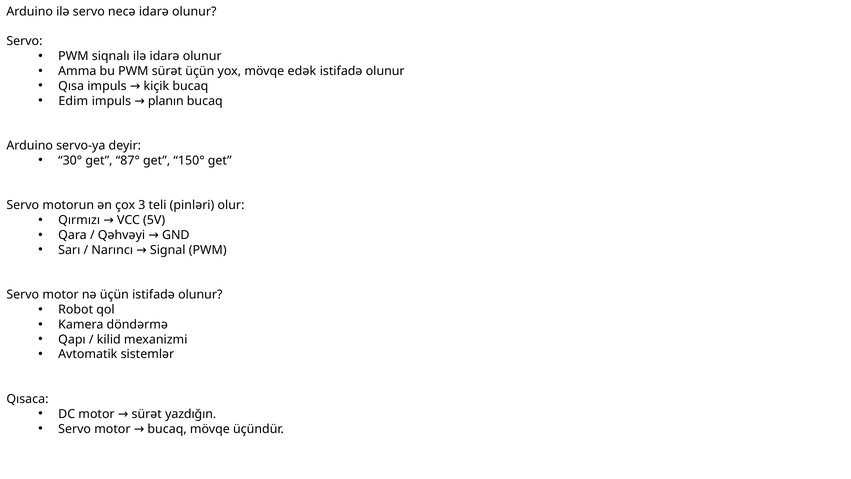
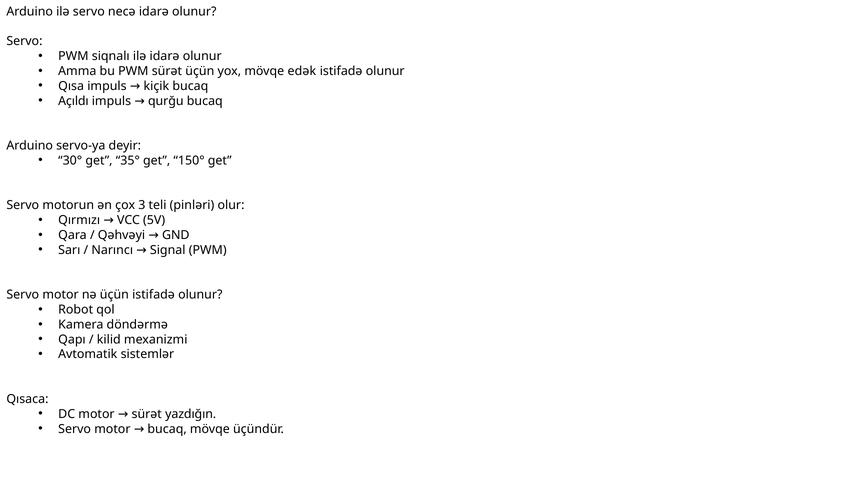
Edim: Edim -> Açıldı
planın: planın -> qurğu
87°: 87° -> 35°
